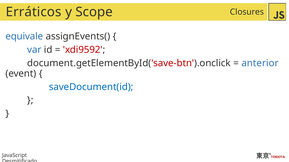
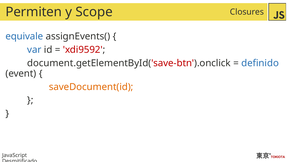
Erráticos: Erráticos -> Permiten
anterior: anterior -> definido
saveDocument(id colour: blue -> orange
